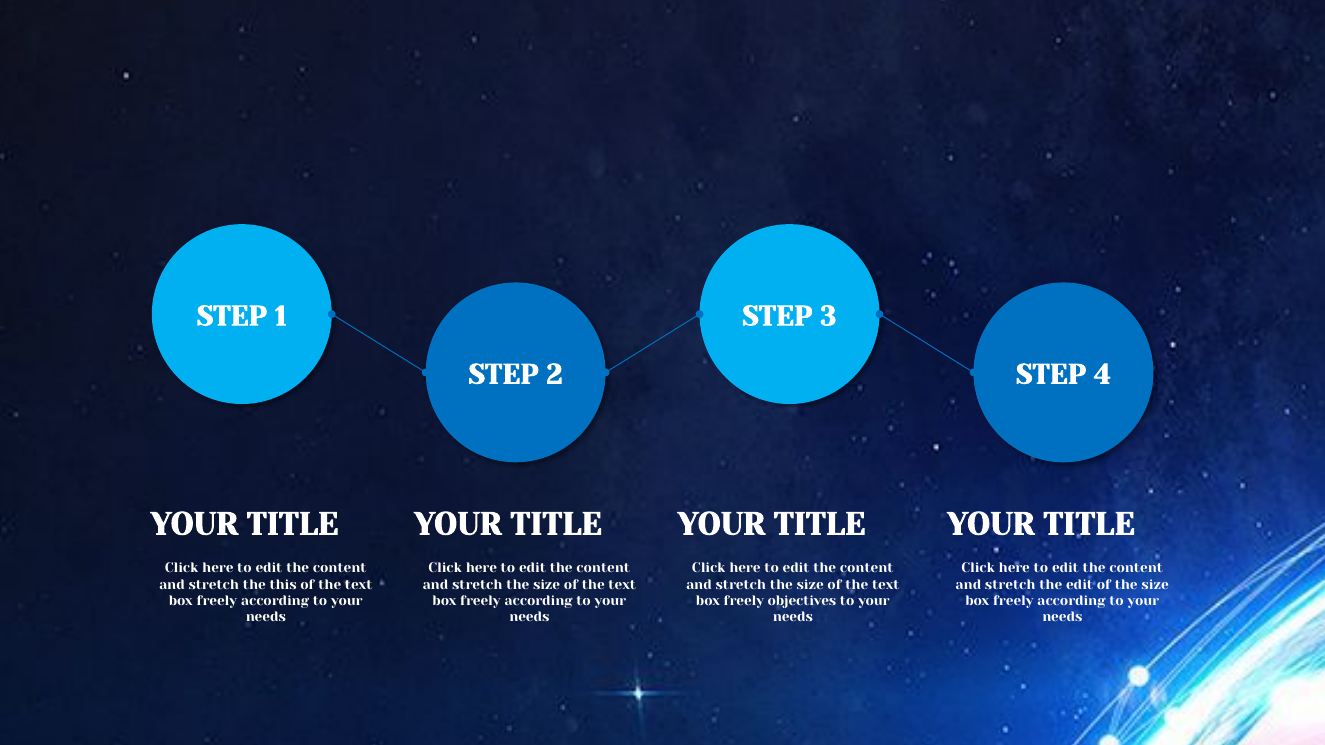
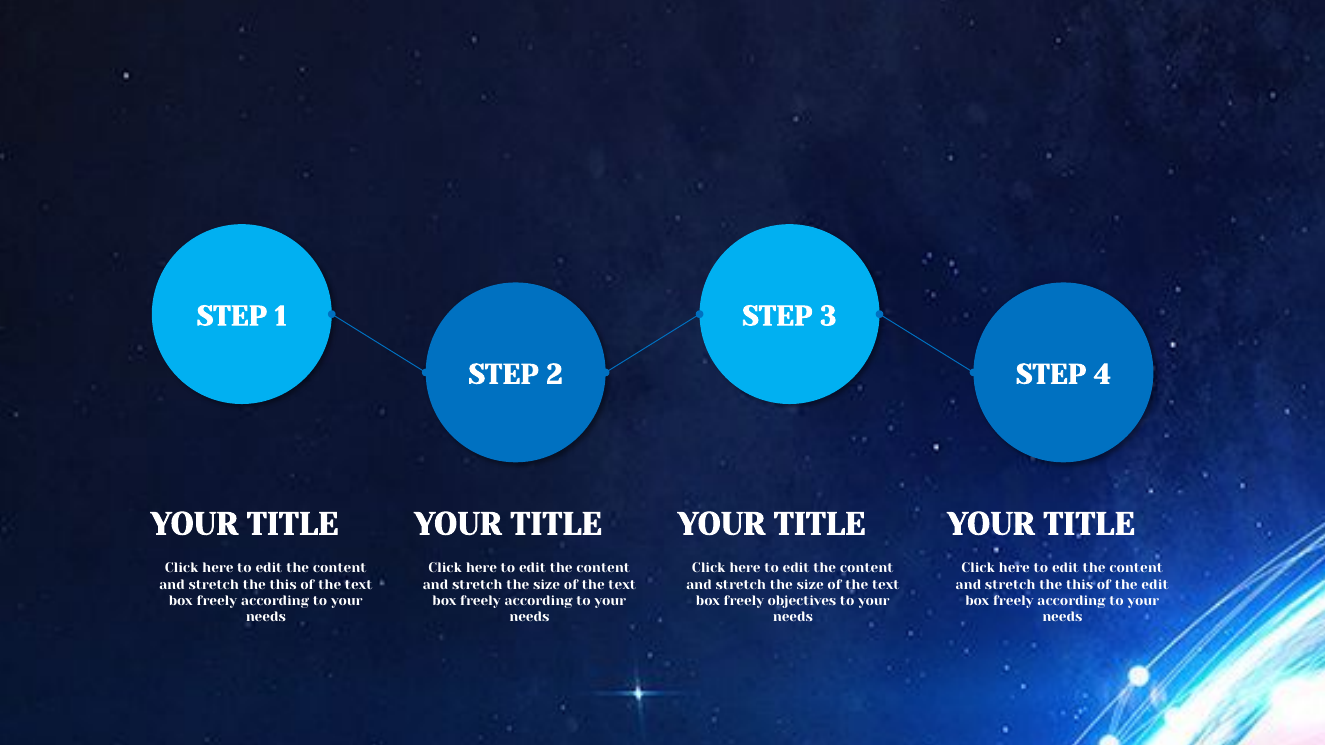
edit at (1080, 585): edit -> this
of the size: size -> edit
